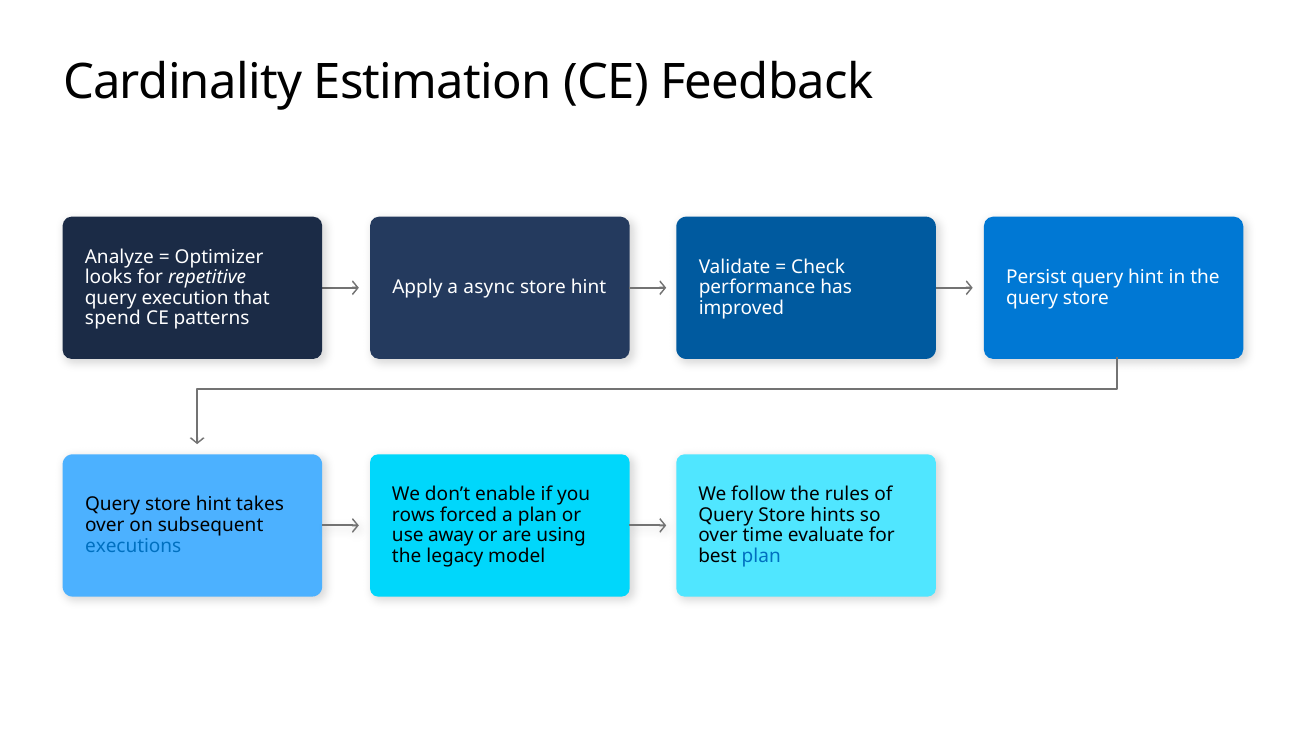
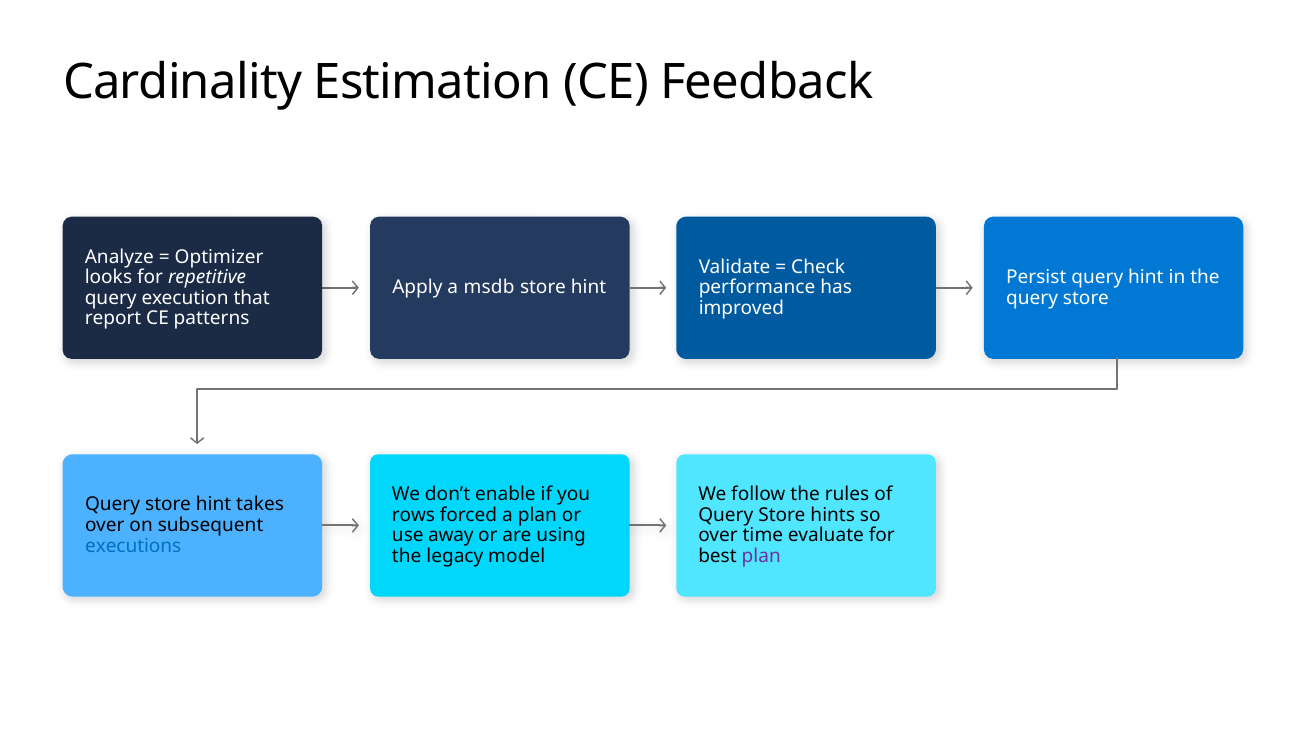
async: async -> msdb
spend: spend -> report
plan at (761, 556) colour: blue -> purple
